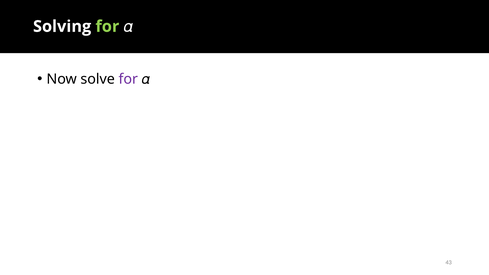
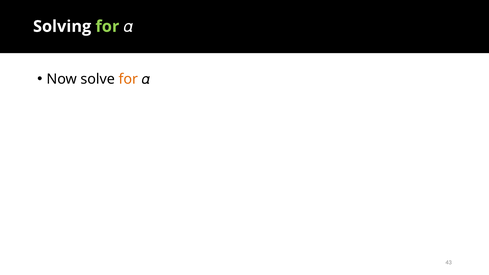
for at (128, 79) colour: purple -> orange
